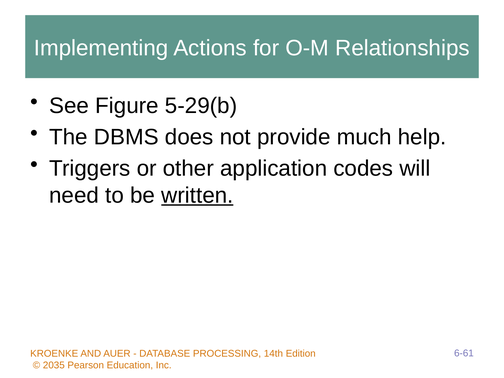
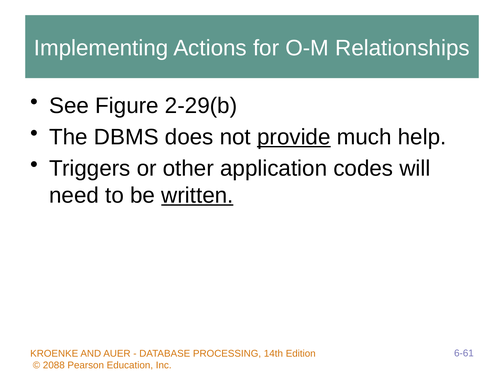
5-29(b: 5-29(b -> 2-29(b
provide underline: none -> present
2035: 2035 -> 2088
